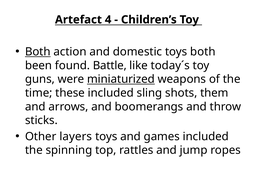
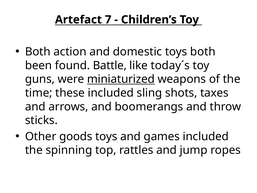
4: 4 -> 7
Both at (38, 52) underline: present -> none
them: them -> taxes
layers: layers -> goods
